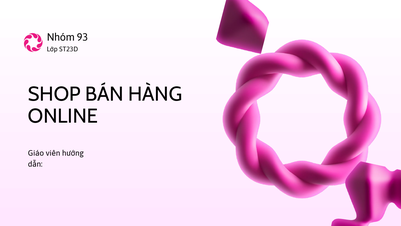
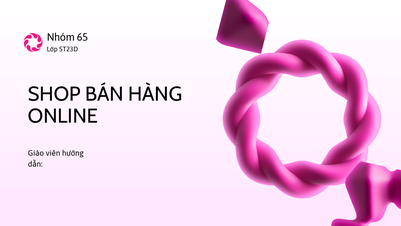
93: 93 -> 65
